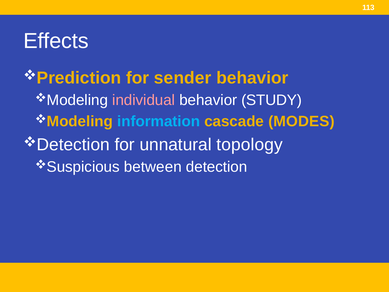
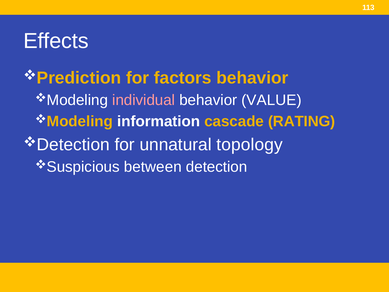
sender: sender -> factors
STUDY: STUDY -> VALUE
information colour: light blue -> white
MODES: MODES -> RATING
